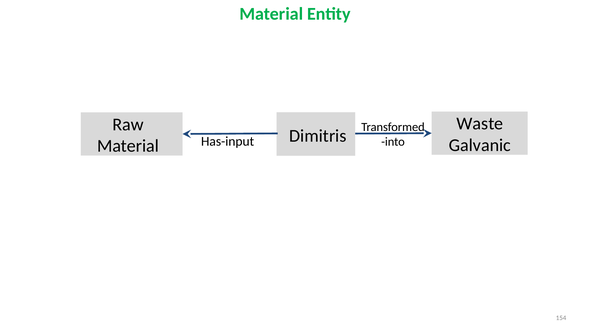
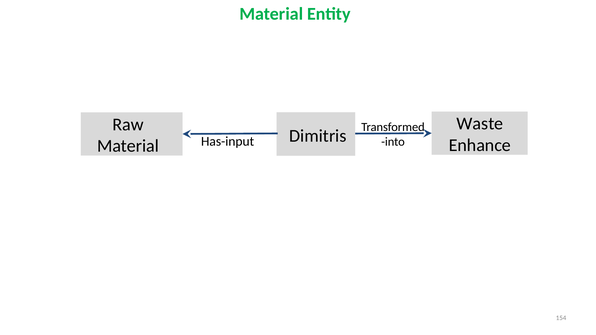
Galvanic: Galvanic -> Enhance
